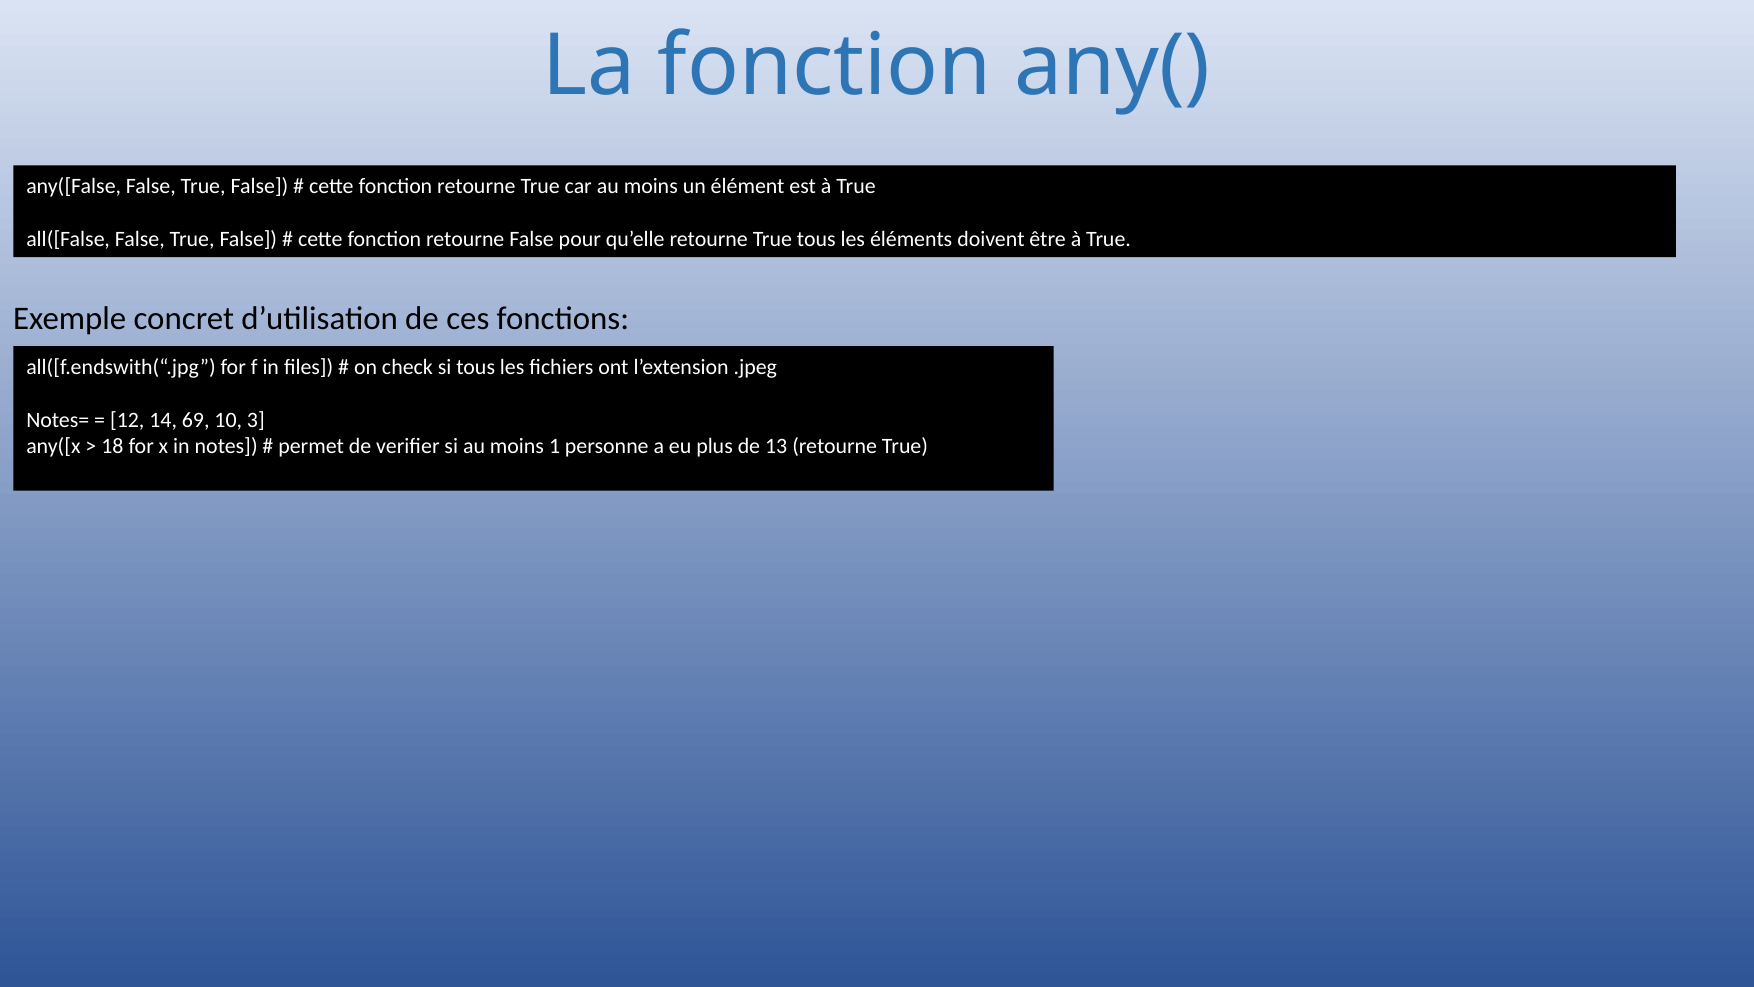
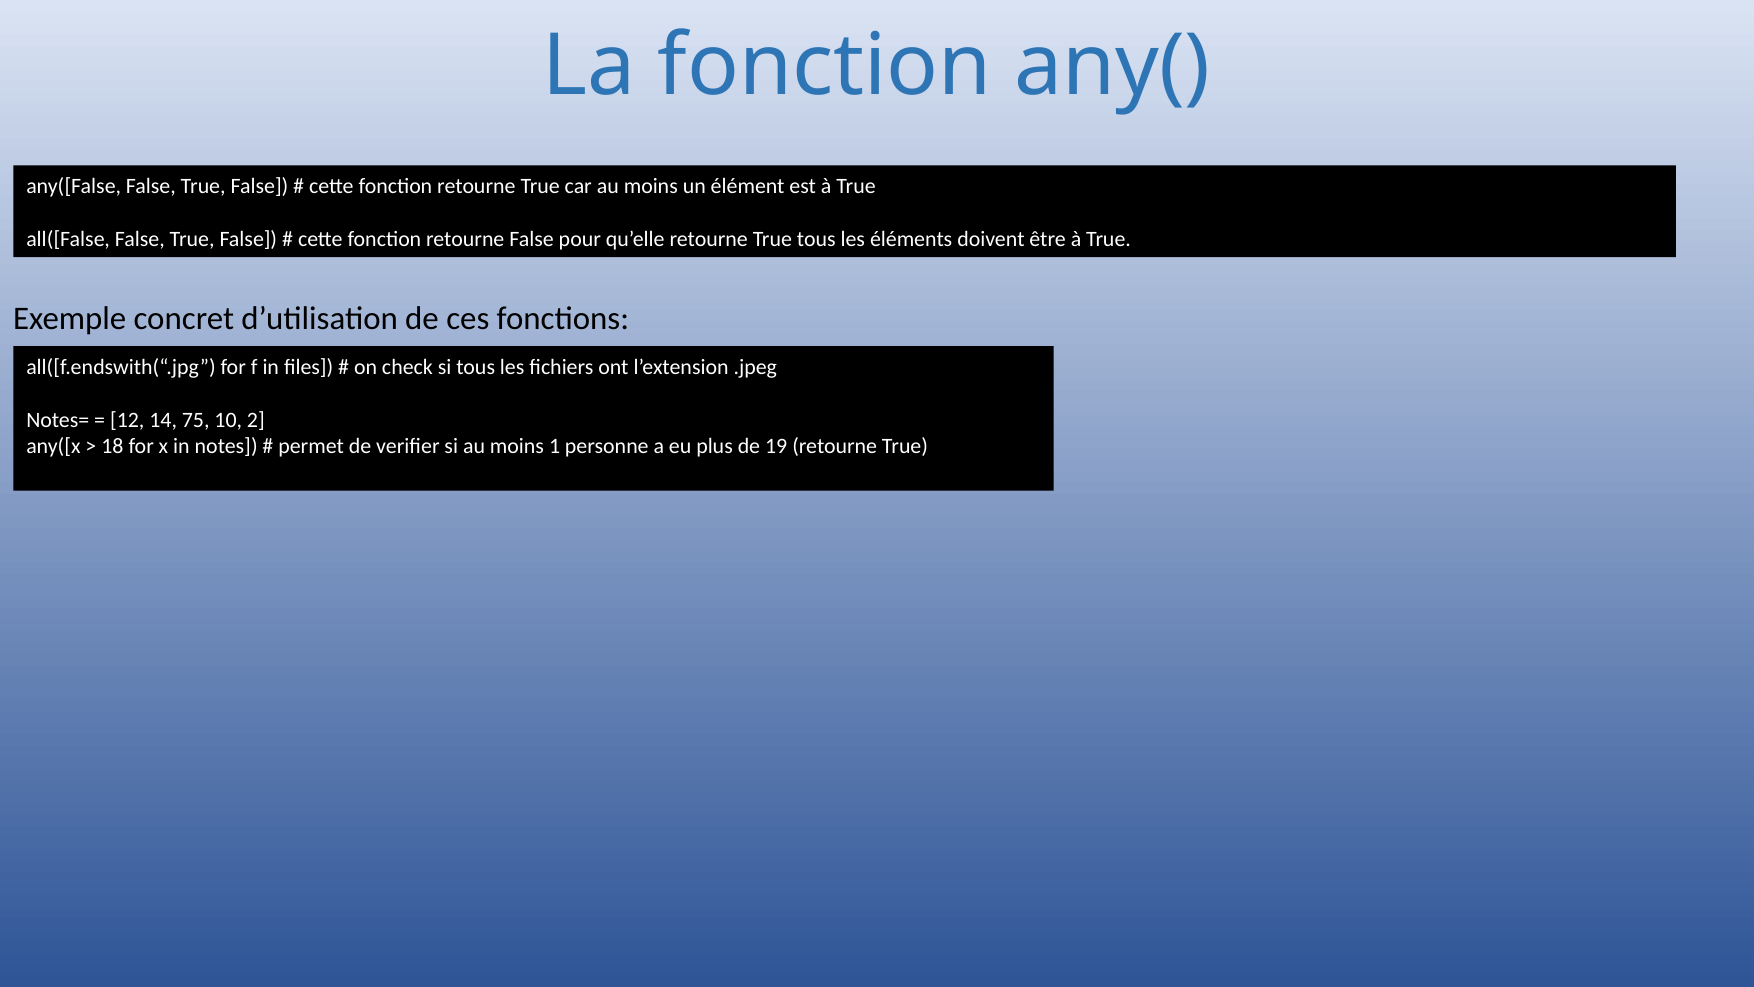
69: 69 -> 75
3: 3 -> 2
13: 13 -> 19
